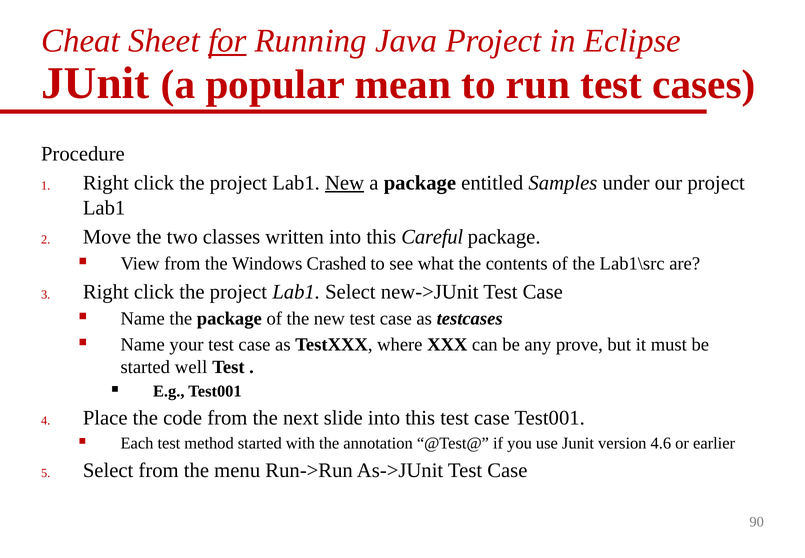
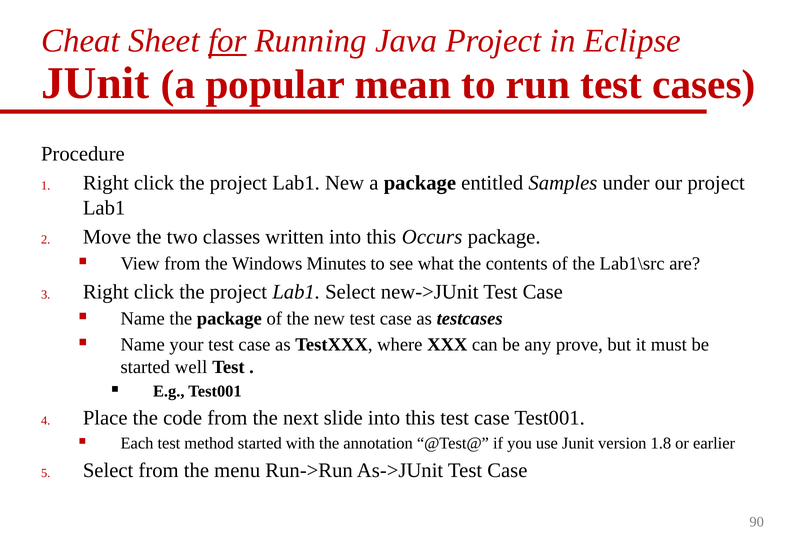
New at (345, 183) underline: present -> none
Careful: Careful -> Occurs
Crashed: Crashed -> Minutes
4.6: 4.6 -> 1.8
